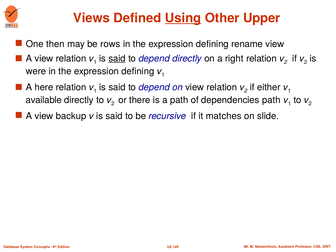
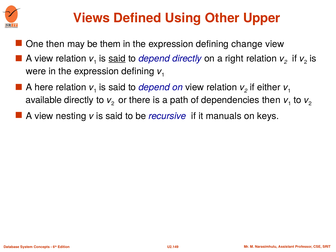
Using underline: present -> none
rows: rows -> them
rename: rename -> change
dependencies path: path -> then
backup: backup -> nesting
matches: matches -> manuals
slide: slide -> keys
